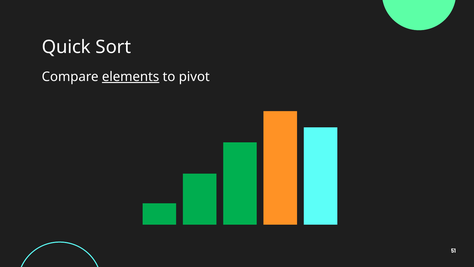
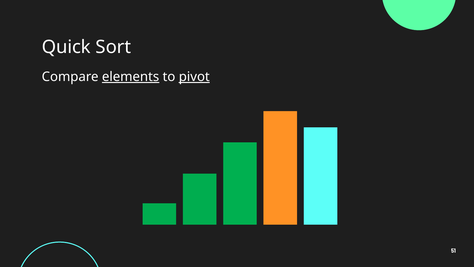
pivot underline: none -> present
